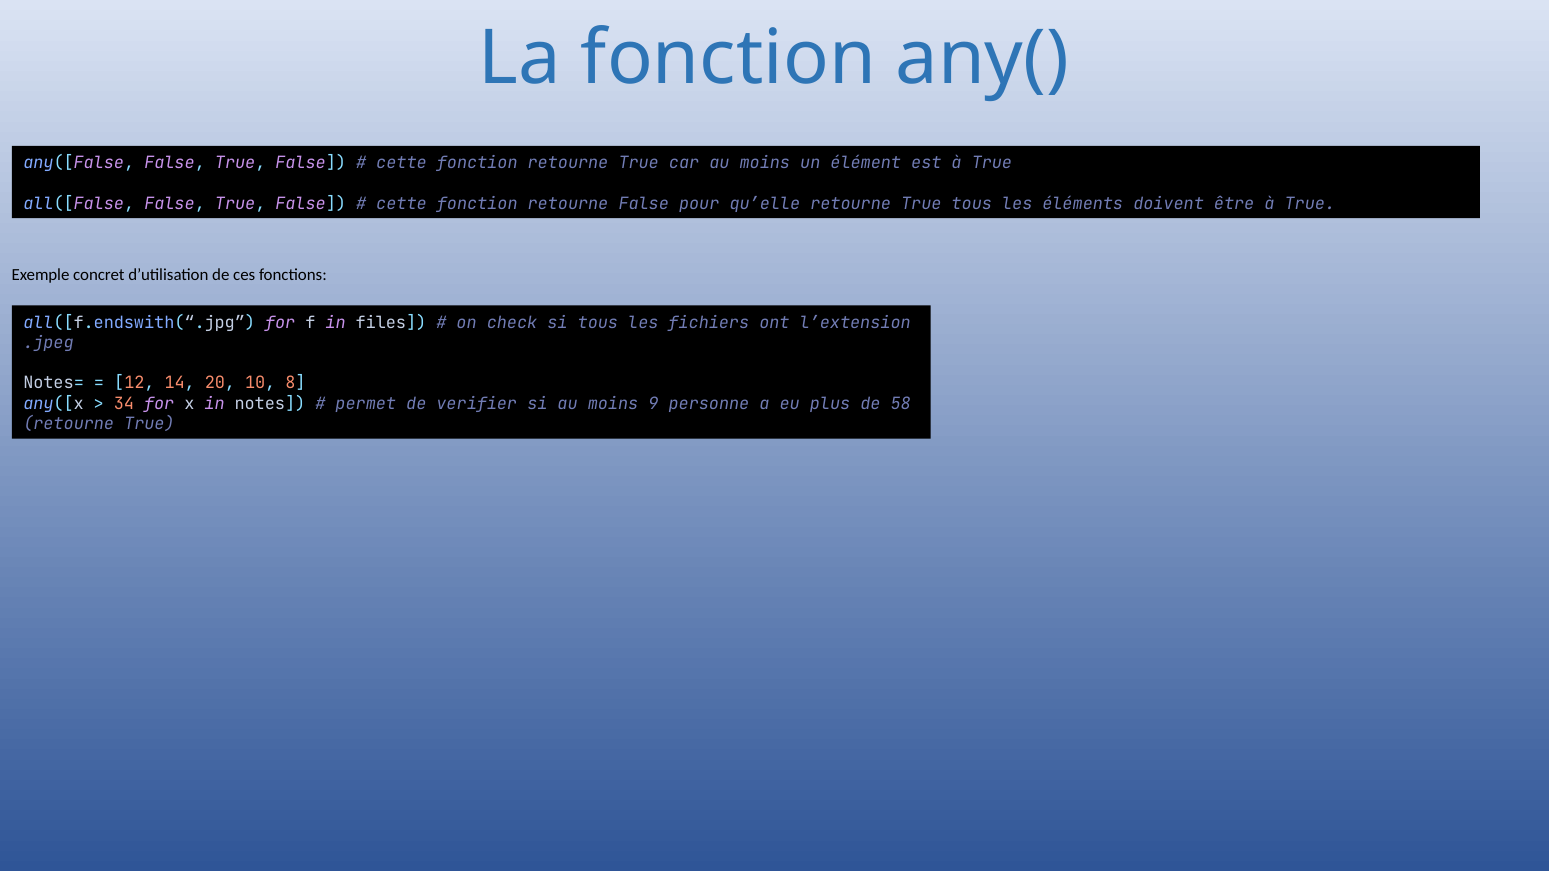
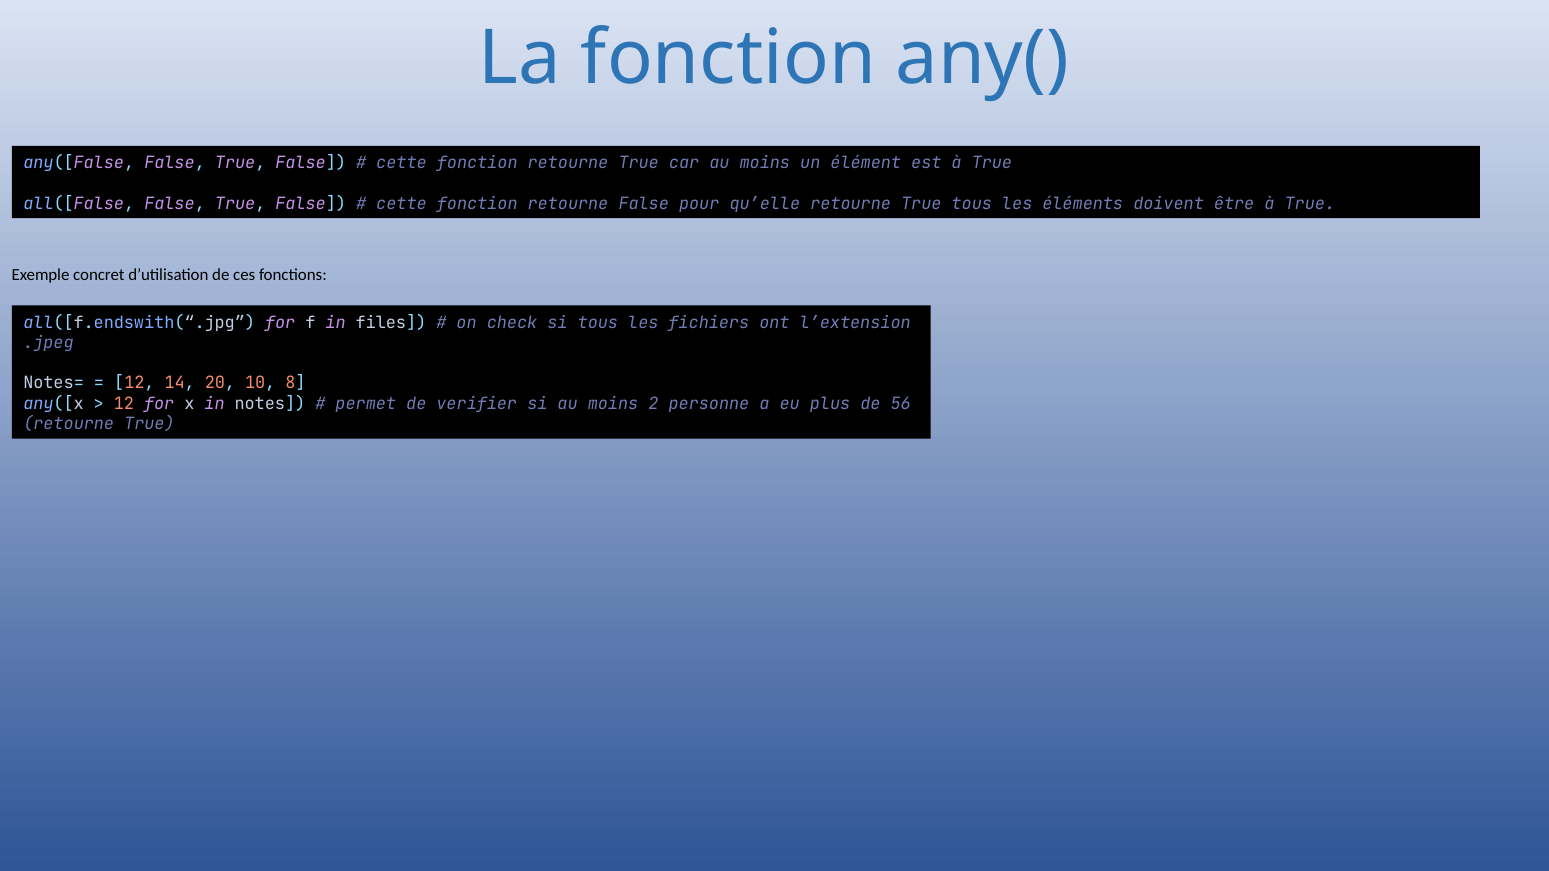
34 at (124, 404): 34 -> 12
9: 9 -> 2
58: 58 -> 56
